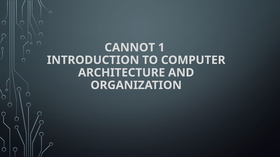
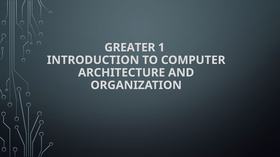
CANNOT: CANNOT -> GREATER
